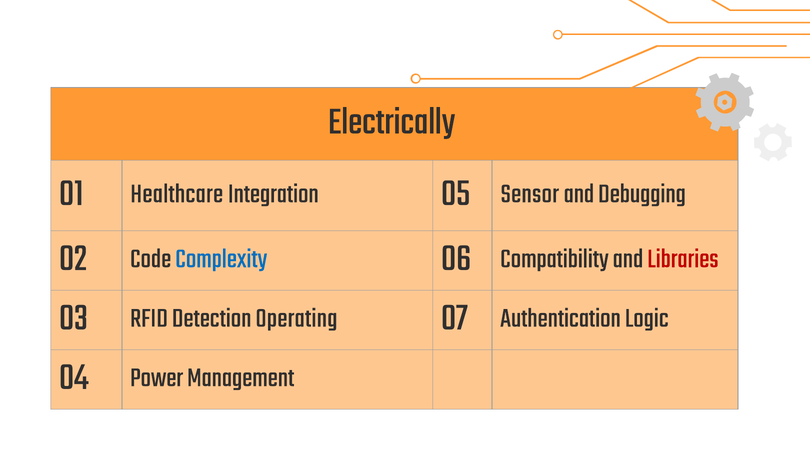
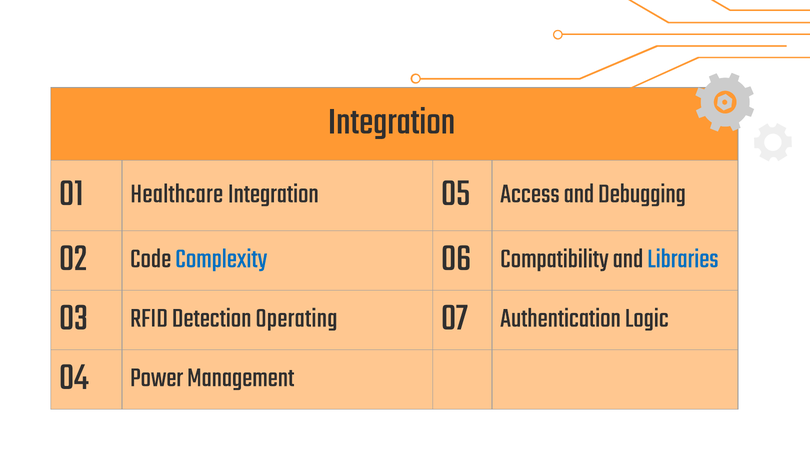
Electrically at (392, 120): Electrically -> Integration
Sensor: Sensor -> Access
Libraries colour: red -> blue
